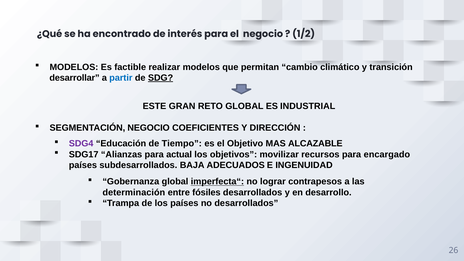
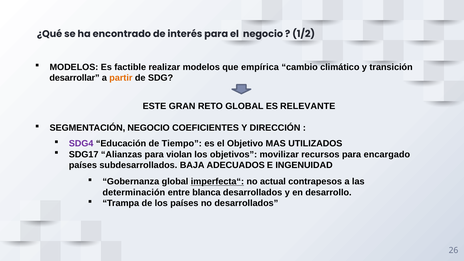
permitan: permitan -> empírica
partir colour: blue -> orange
SDG underline: present -> none
INDUSTRIAL: INDUSTRIAL -> RELEVANTE
ALCAZABLE: ALCAZABLE -> UTILIZADOS
actual: actual -> violan
lograr: lograr -> actual
fósiles: fósiles -> blanca
